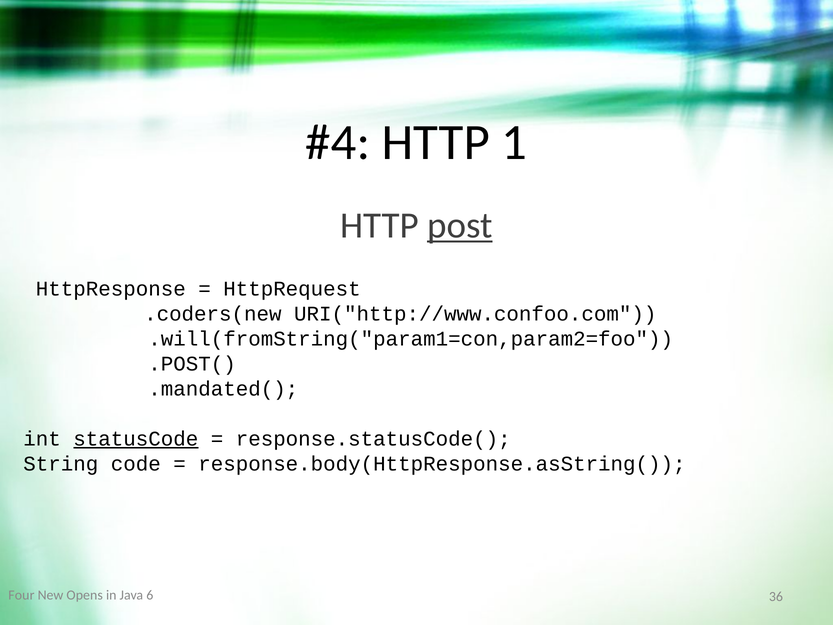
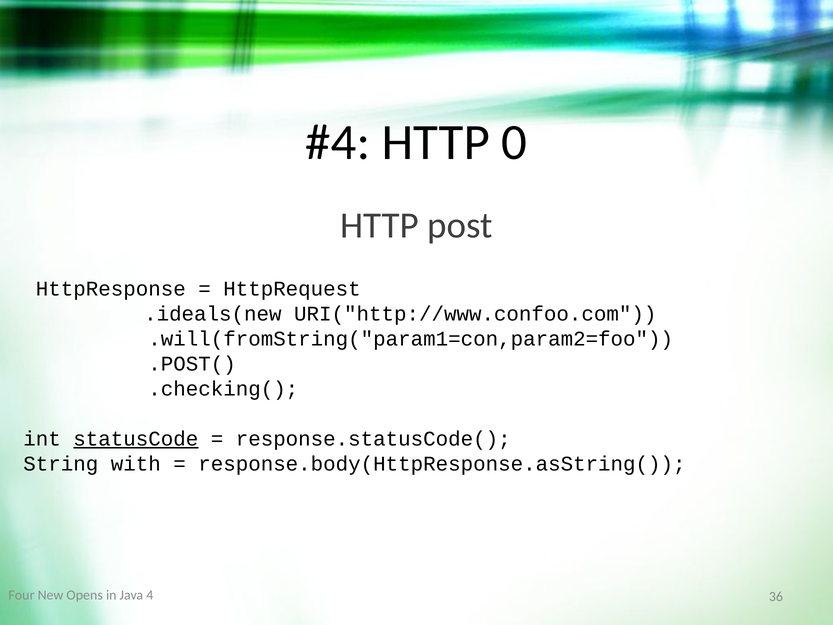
1: 1 -> 0
post underline: present -> none
.coders(new: .coders(new -> .ideals(new
.mandated(: .mandated( -> .checking(
code: code -> with
6: 6 -> 4
